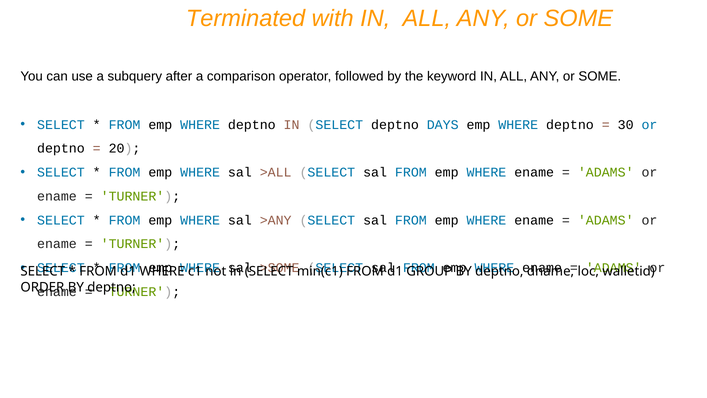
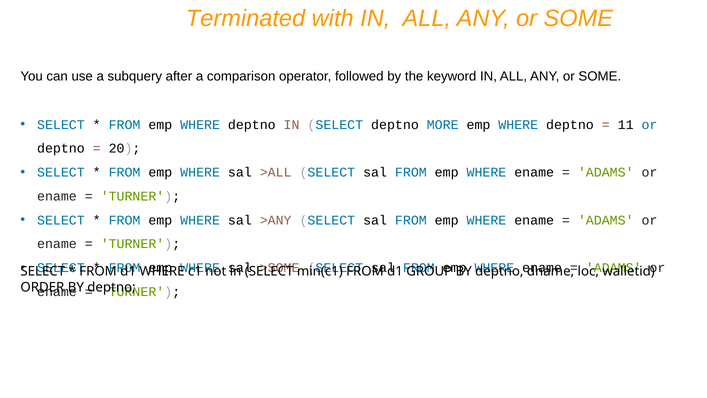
DAYS: DAYS -> MORE
30: 30 -> 11
